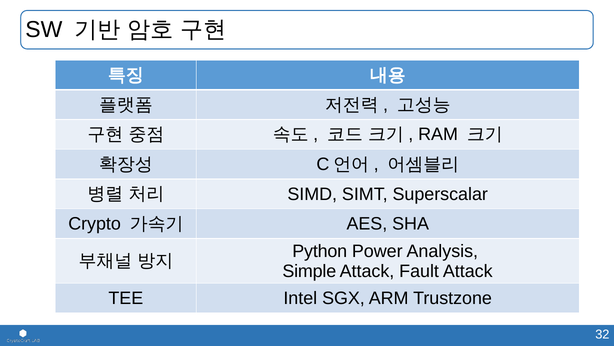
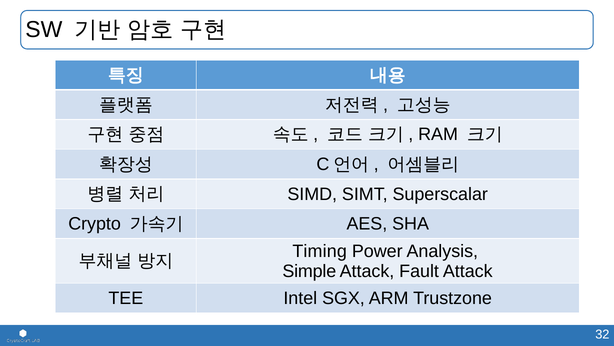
Python: Python -> Timing
